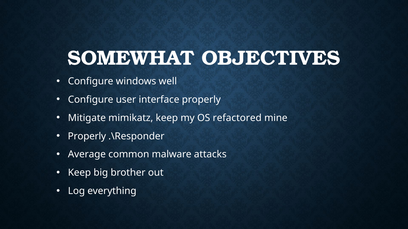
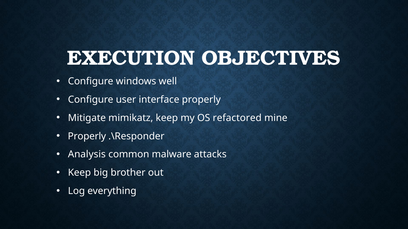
SOMEWHAT: SOMEWHAT -> EXECUTION
Average: Average -> Analysis
